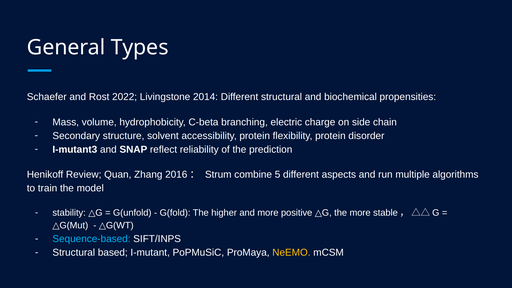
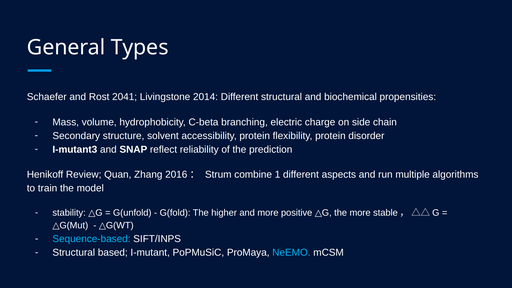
2022: 2022 -> 2041
5: 5 -> 1
NeEMO colour: yellow -> light blue
